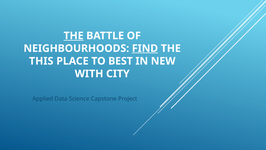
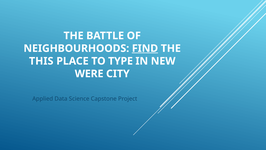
THE at (74, 36) underline: present -> none
BEST: BEST -> TYPE
WITH: WITH -> WERE
